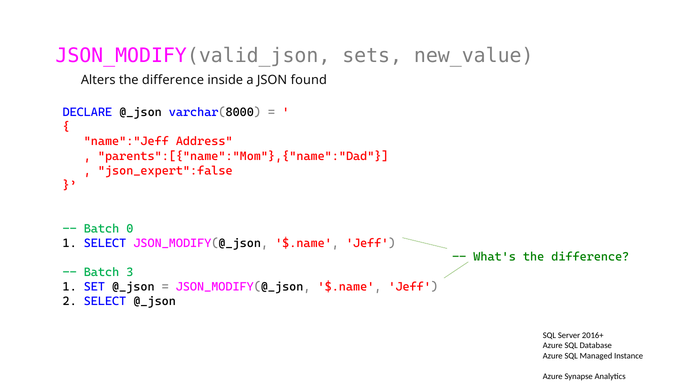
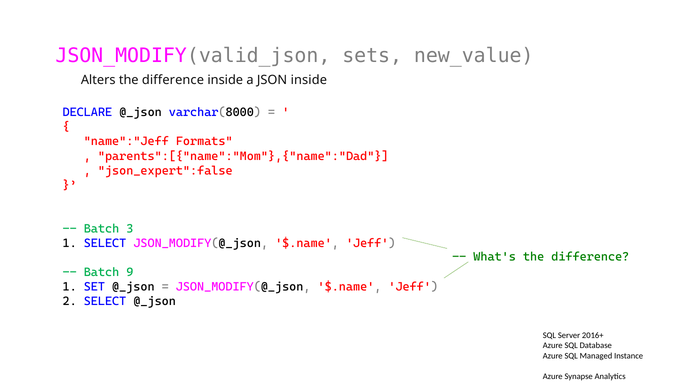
JSON found: found -> inside
Address: Address -> Formats
0: 0 -> 3
3: 3 -> 9
